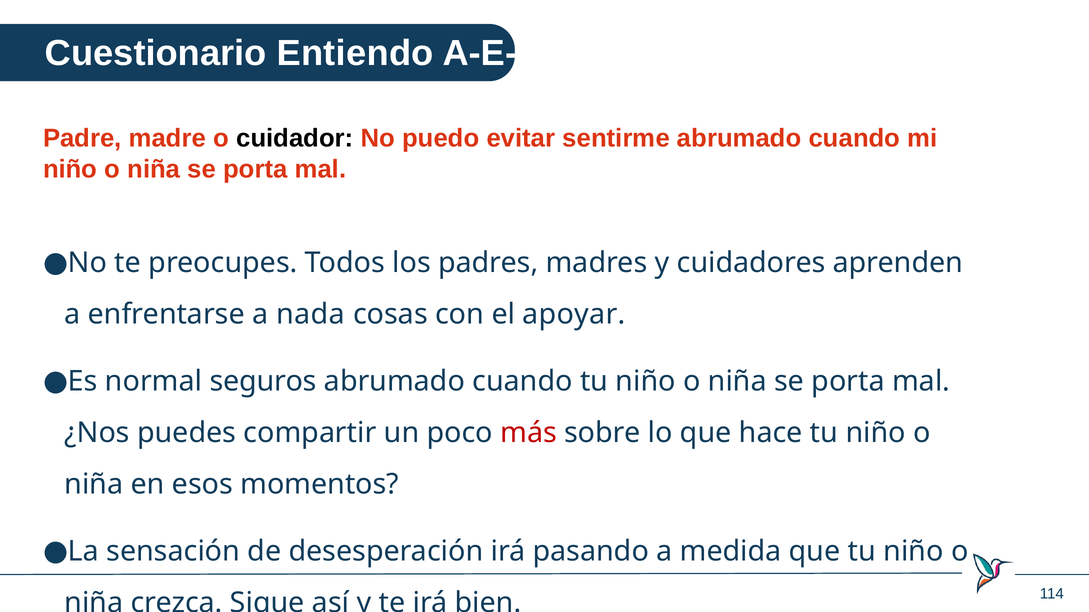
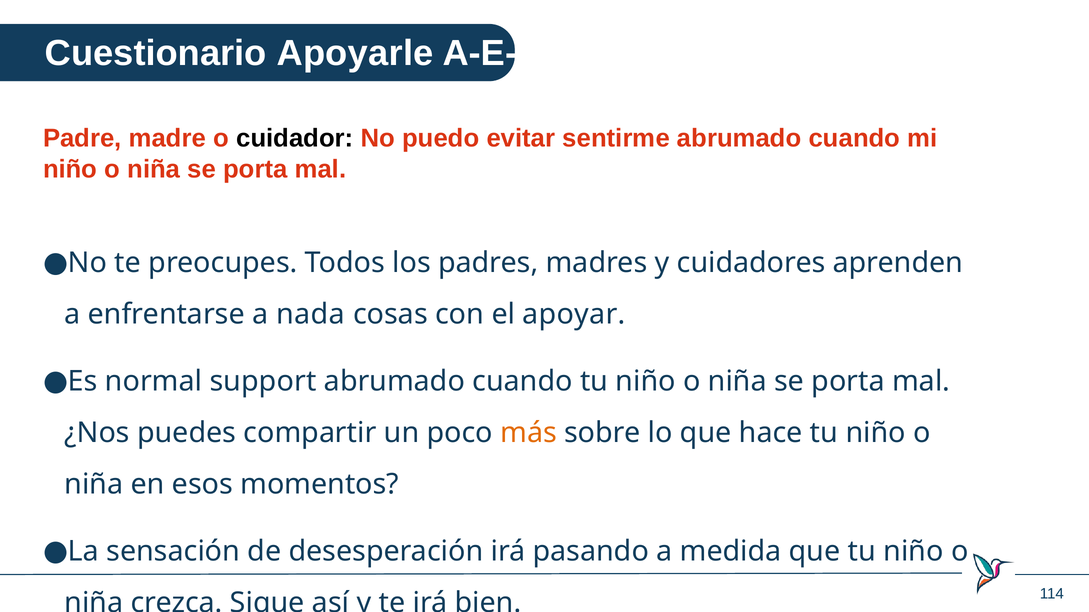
Entiendo: Entiendo -> Apoyarle
seguros: seguros -> support
más colour: red -> orange
